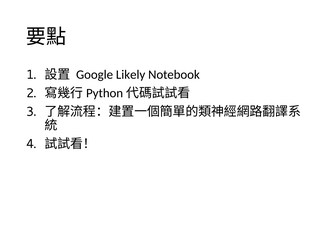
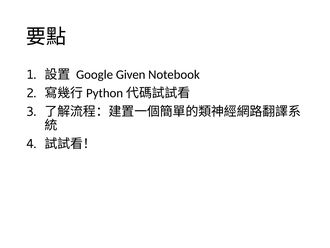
Likely: Likely -> Given
